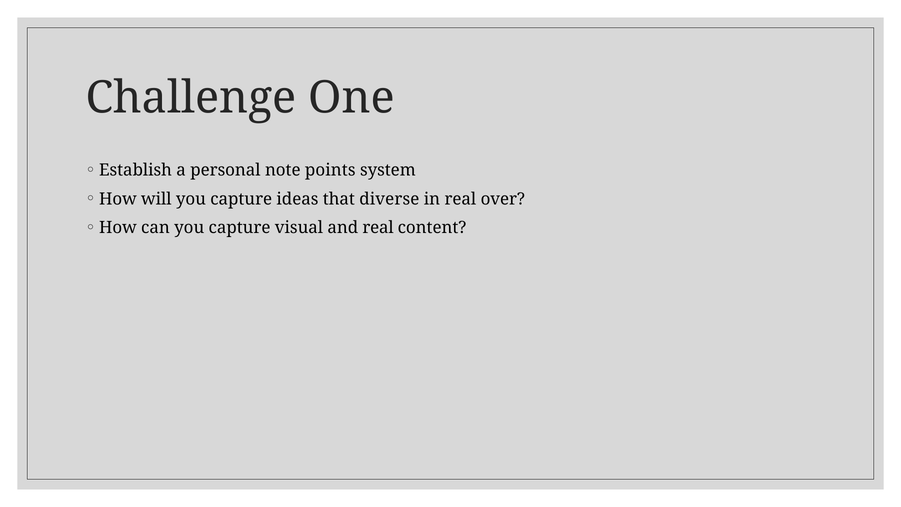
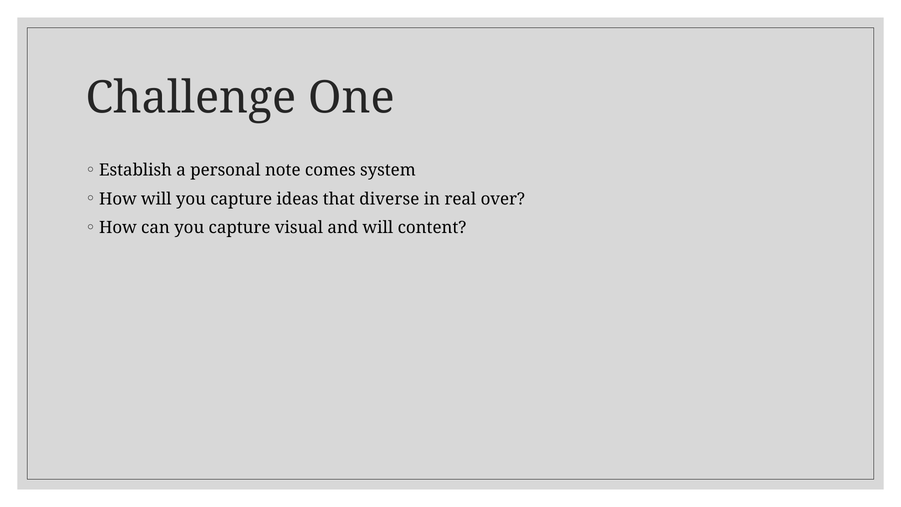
points: points -> comes
and real: real -> will
